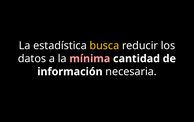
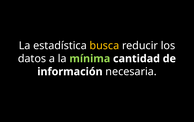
mínima colour: pink -> light green
